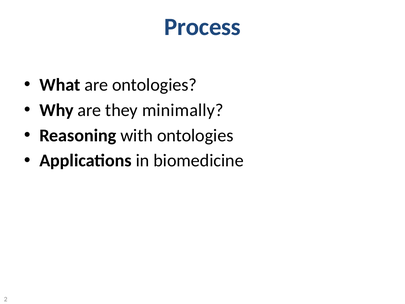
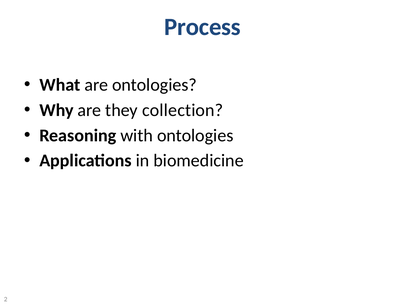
minimally: minimally -> collection
